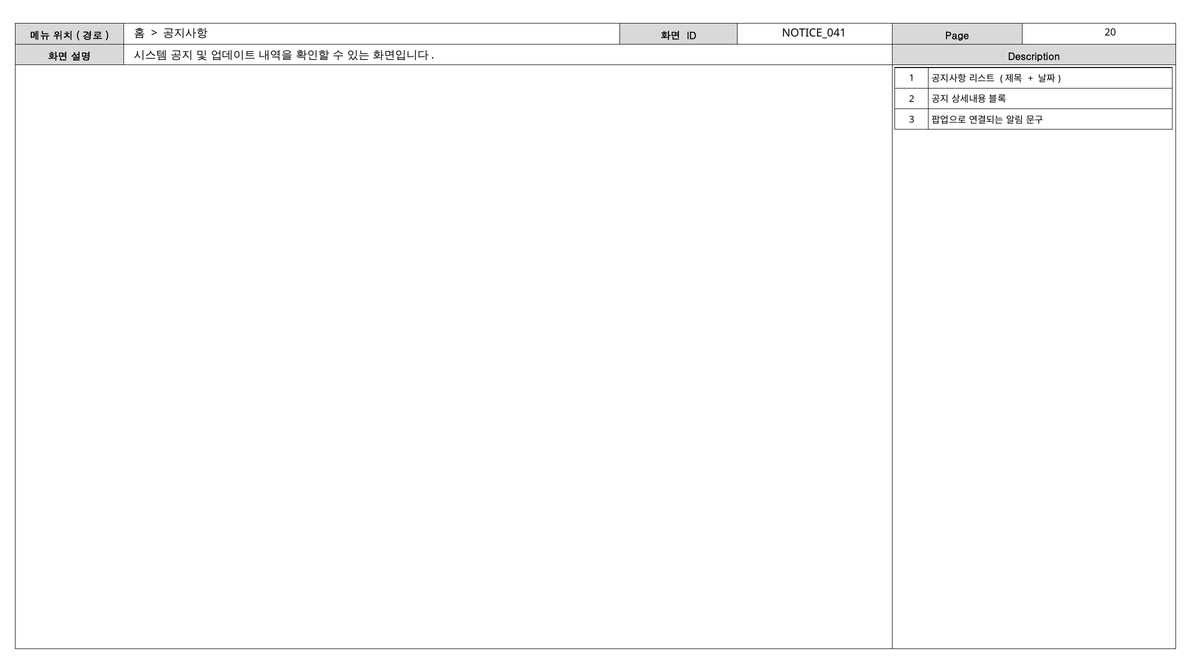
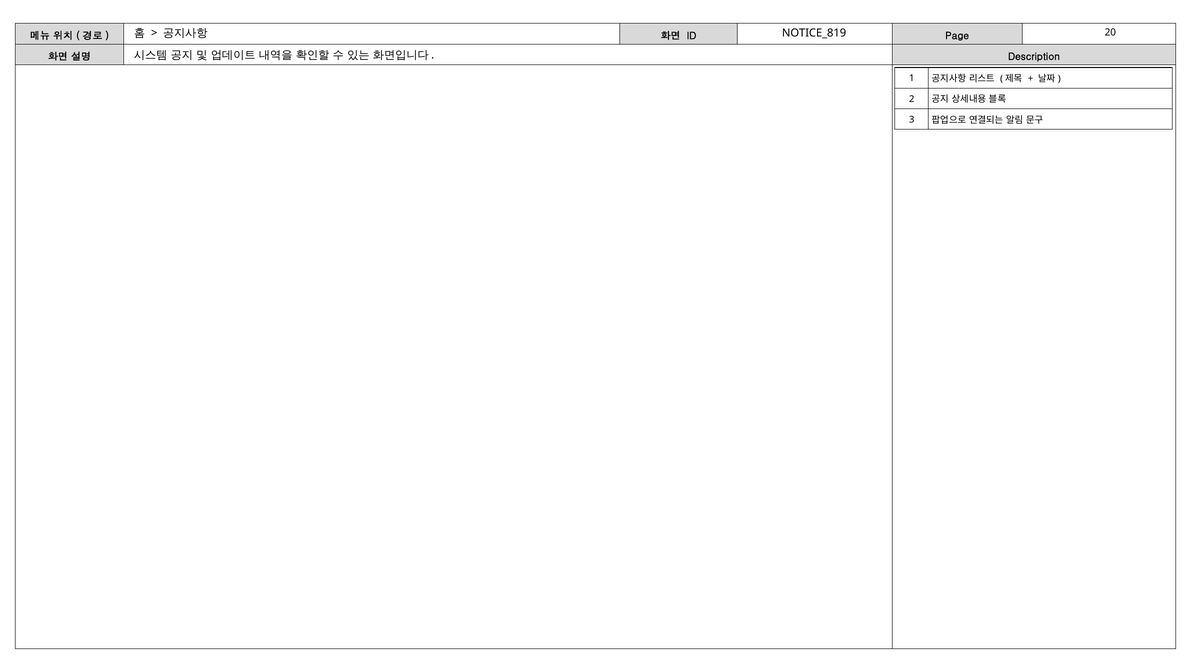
NOTICE_041: NOTICE_041 -> NOTICE_819
